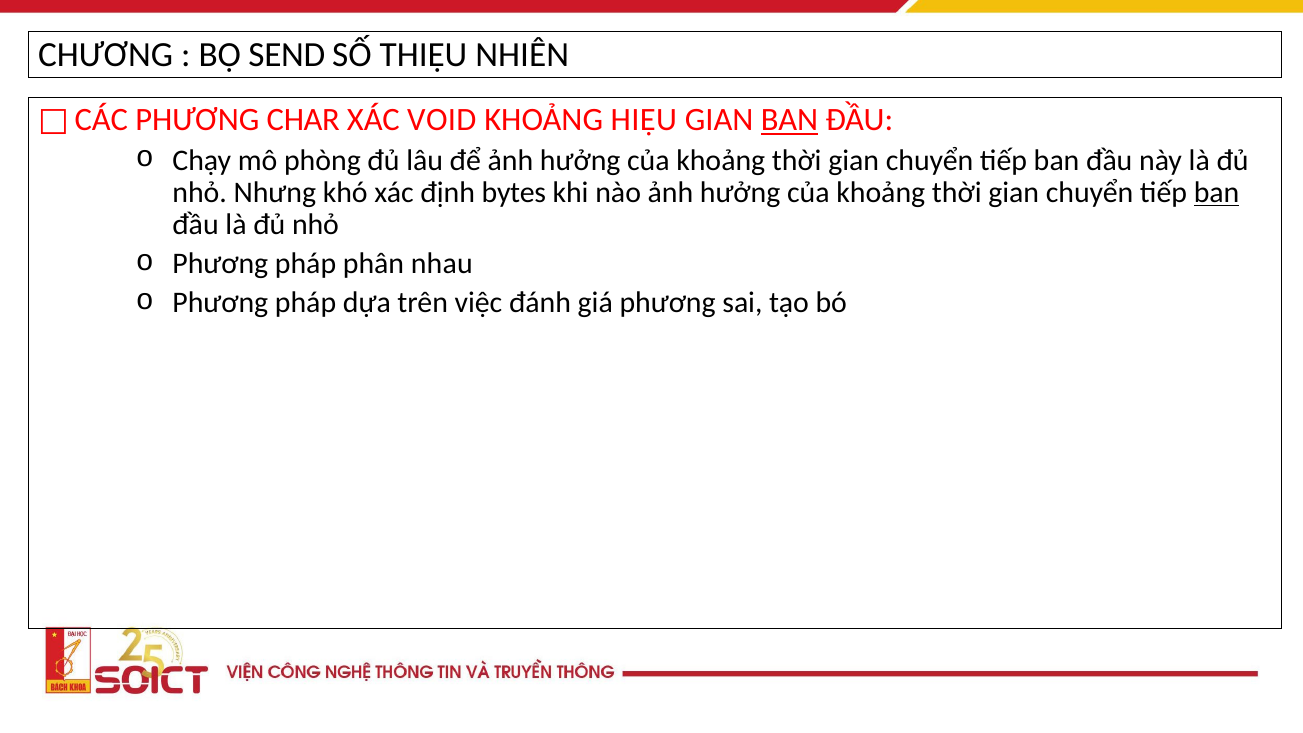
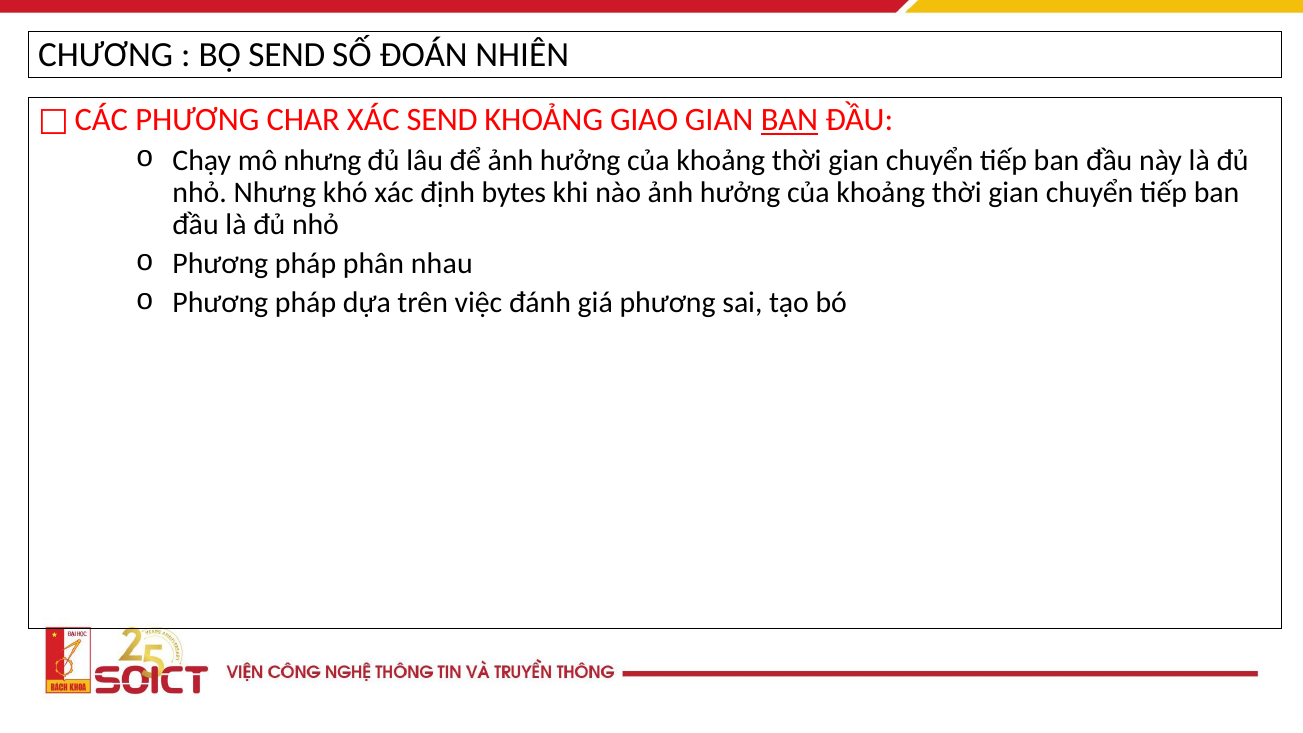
THIỆU: THIỆU -> ĐOÁN
XÁC VOID: VOID -> SEND
HIỆU: HIỆU -> GIAO
mô phòng: phòng -> nhưng
ban at (1217, 193) underline: present -> none
